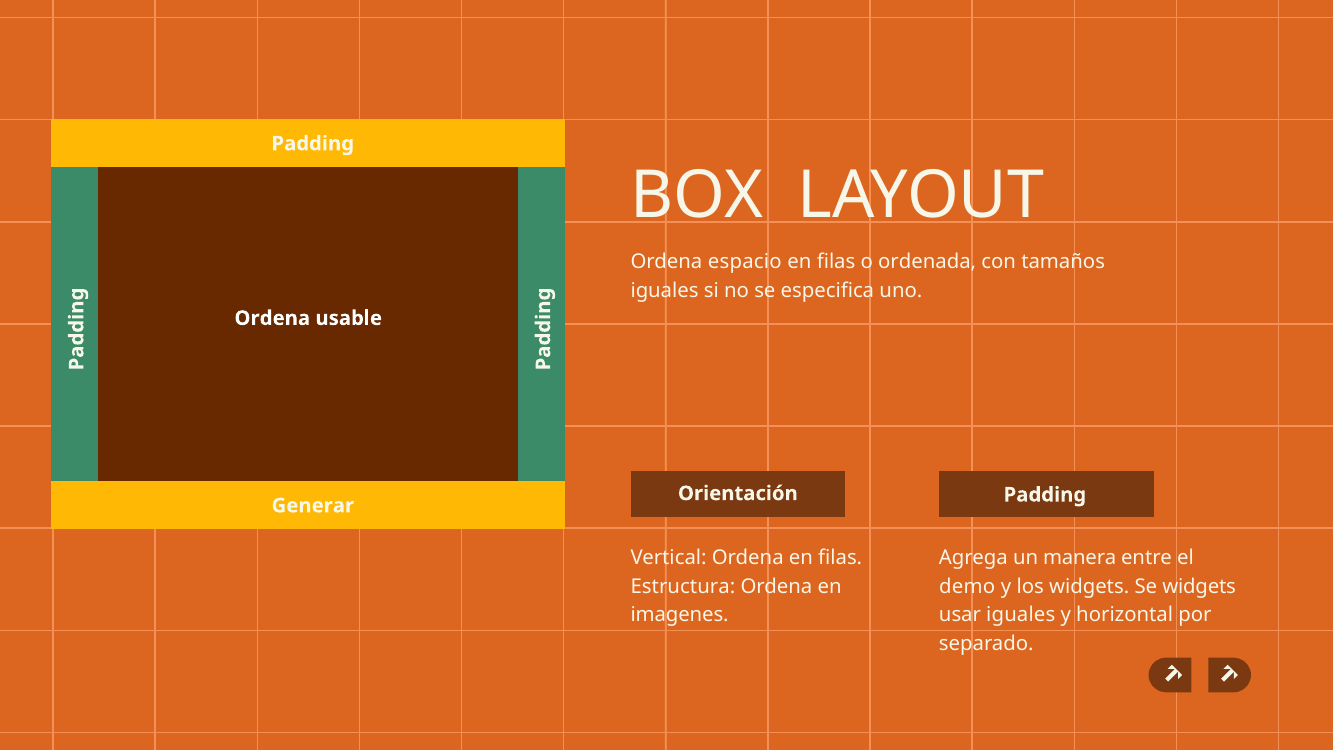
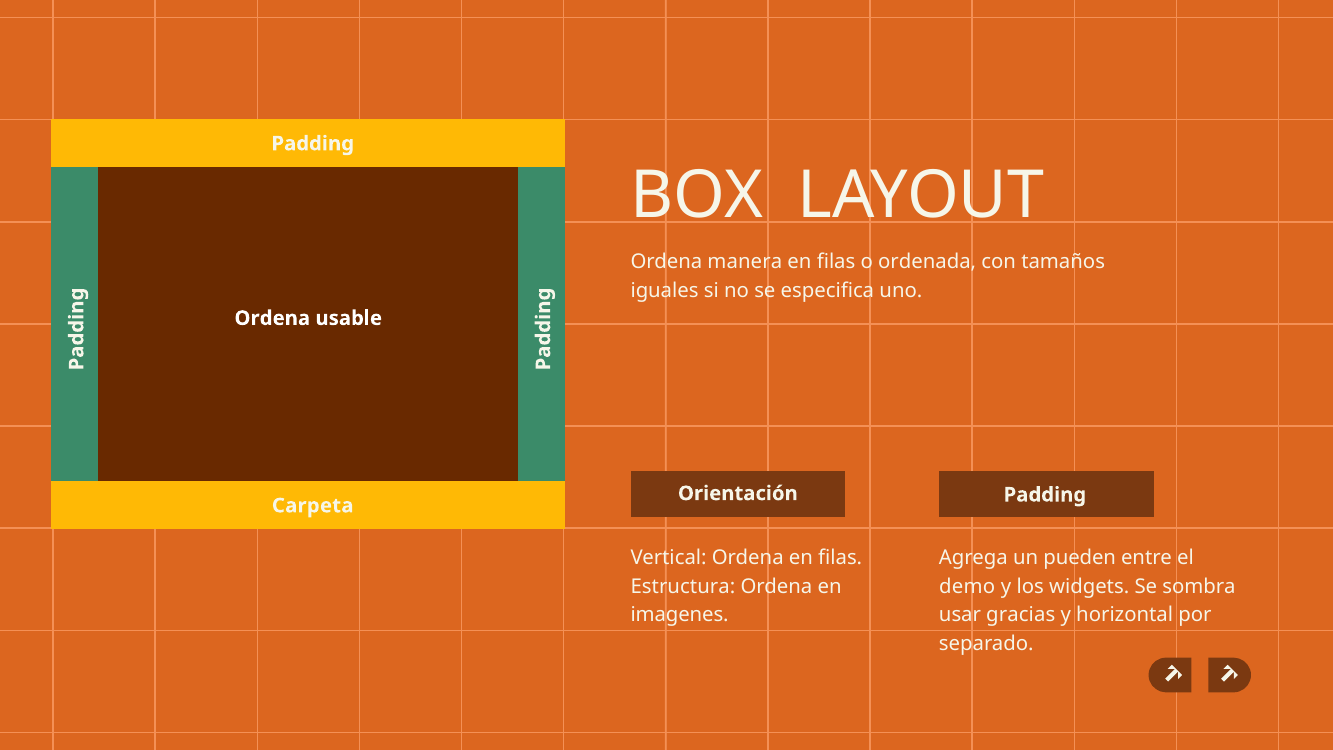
espacio: espacio -> manera
Generar: Generar -> Carpeta
manera: manera -> pueden
Se widgets: widgets -> sombra
usar iguales: iguales -> gracias
